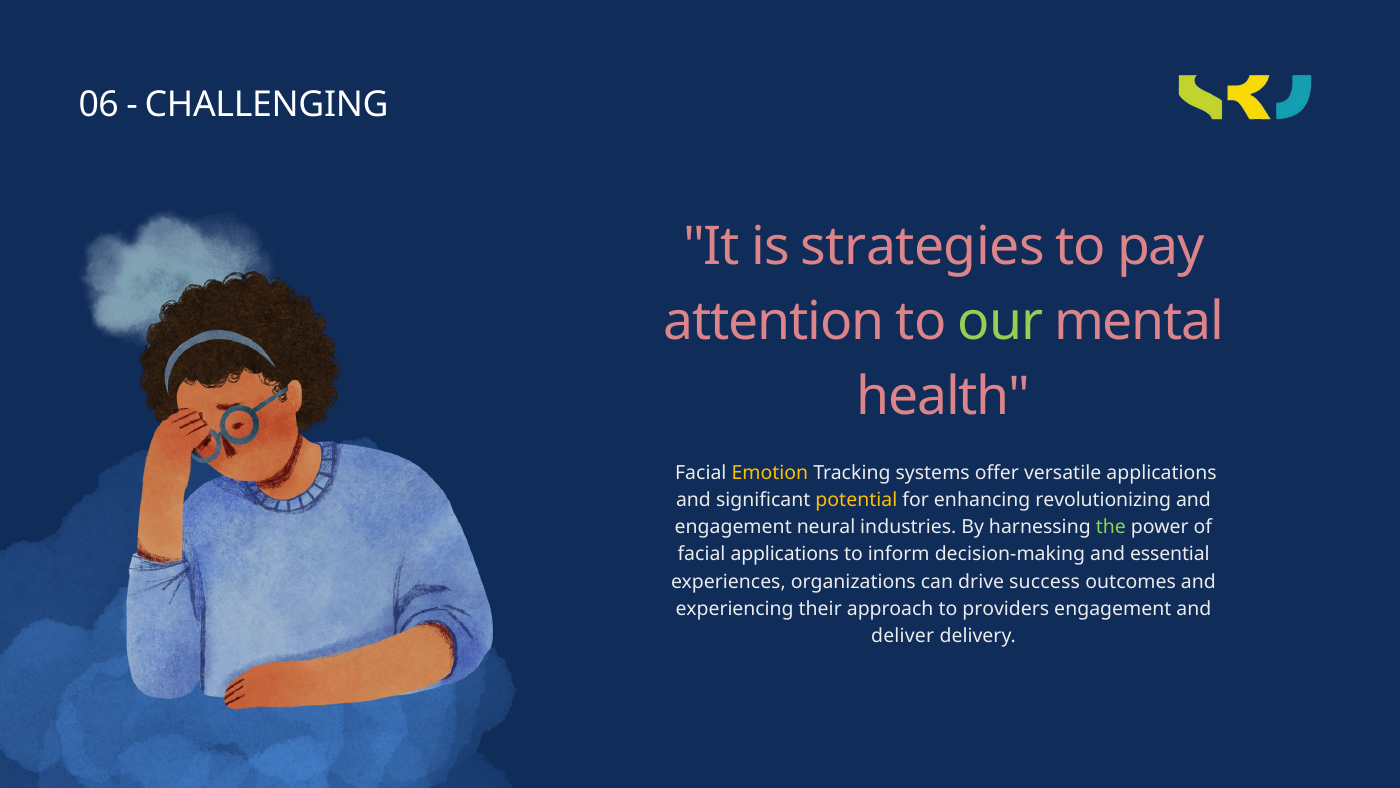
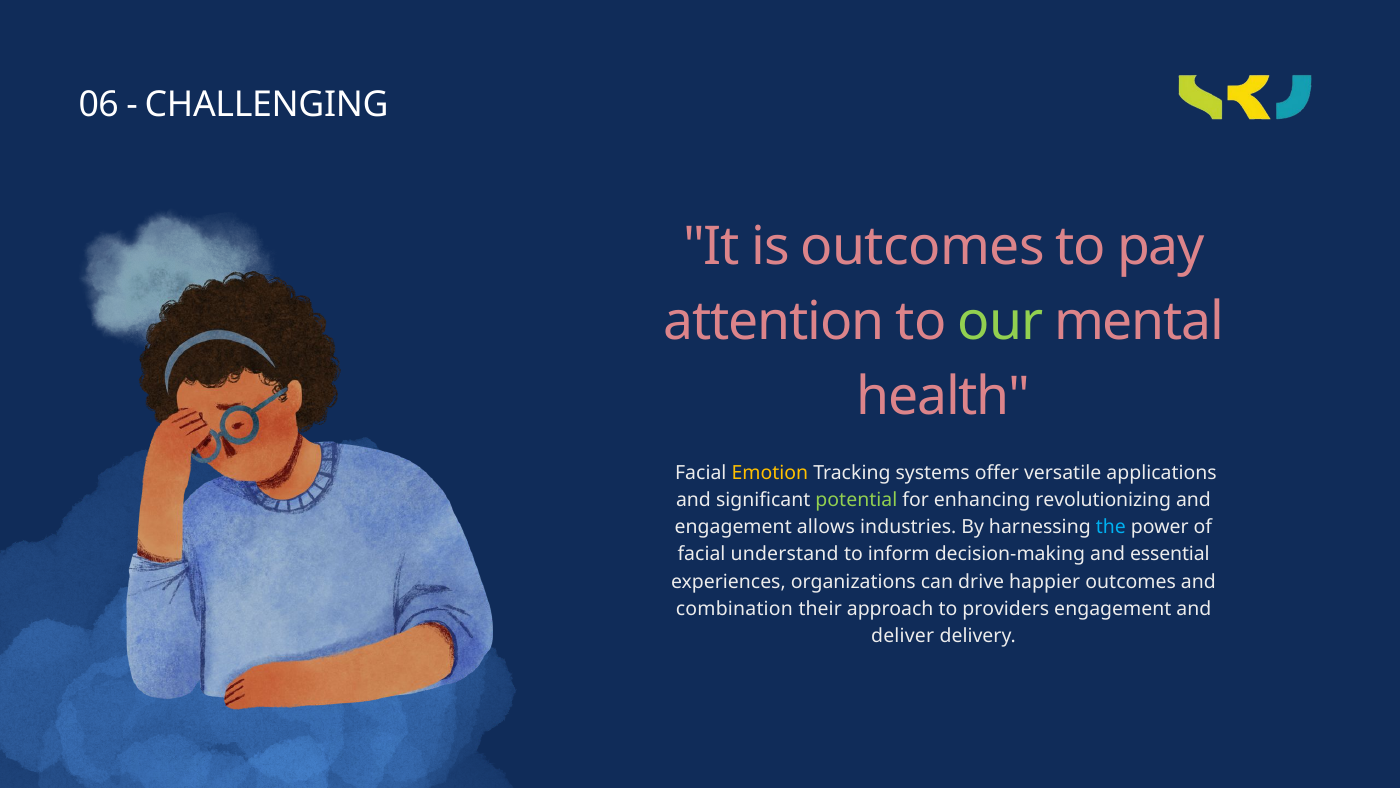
is strategies: strategies -> outcomes
potential colour: yellow -> light green
neural: neural -> allows
the colour: light green -> light blue
facial applications: applications -> understand
success: success -> happier
experiencing: experiencing -> combination
